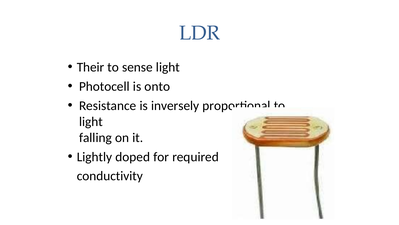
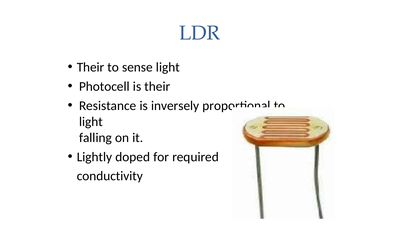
is onto: onto -> their
